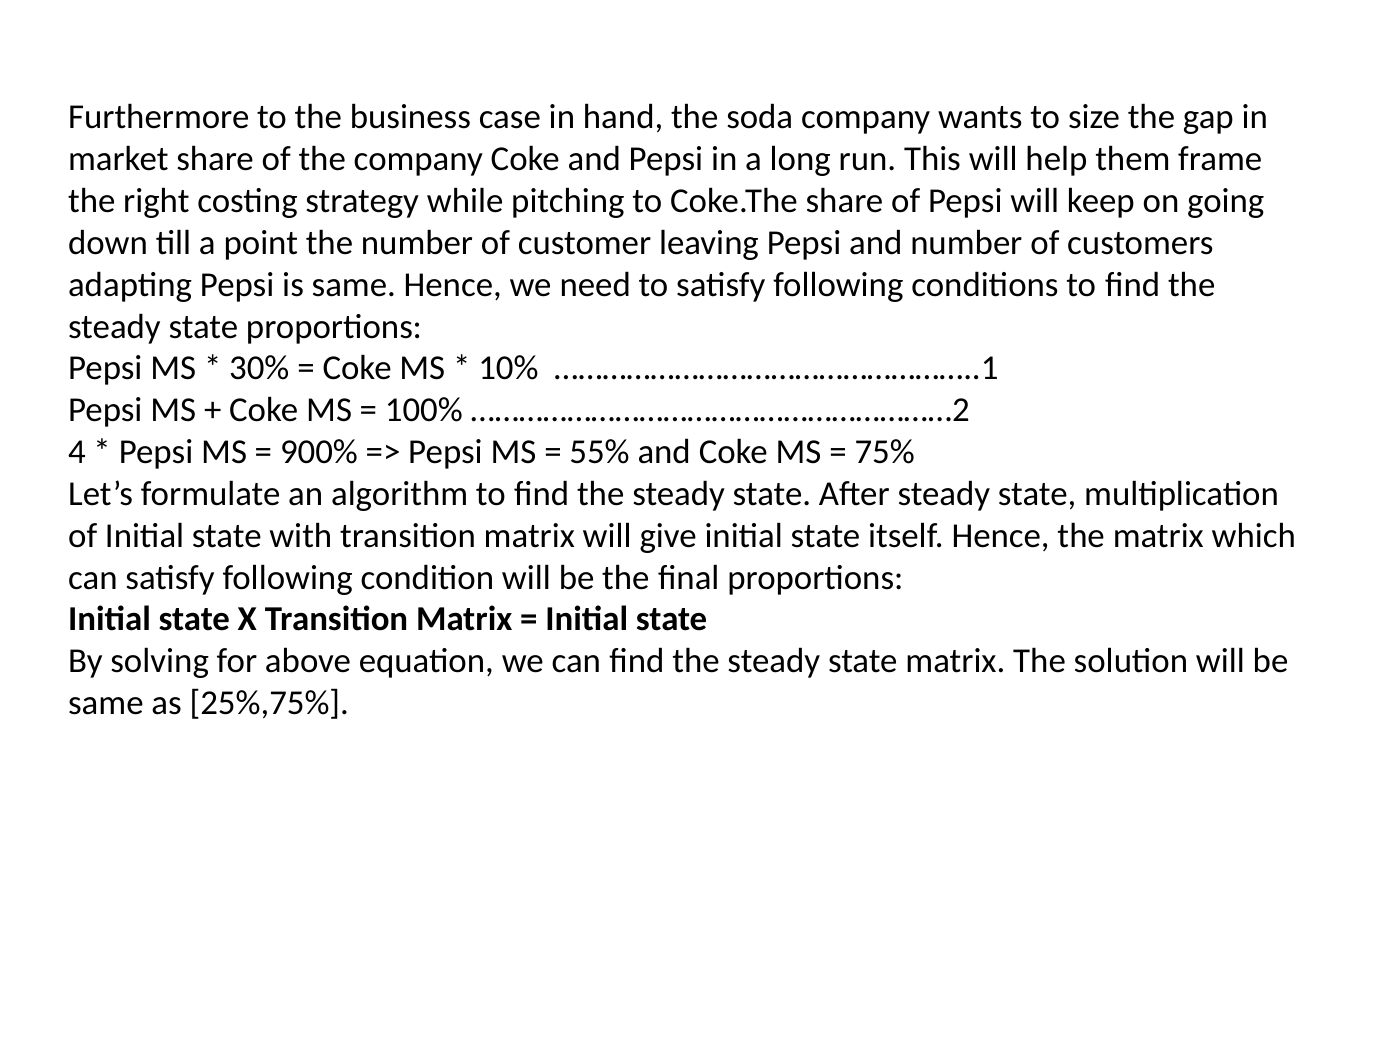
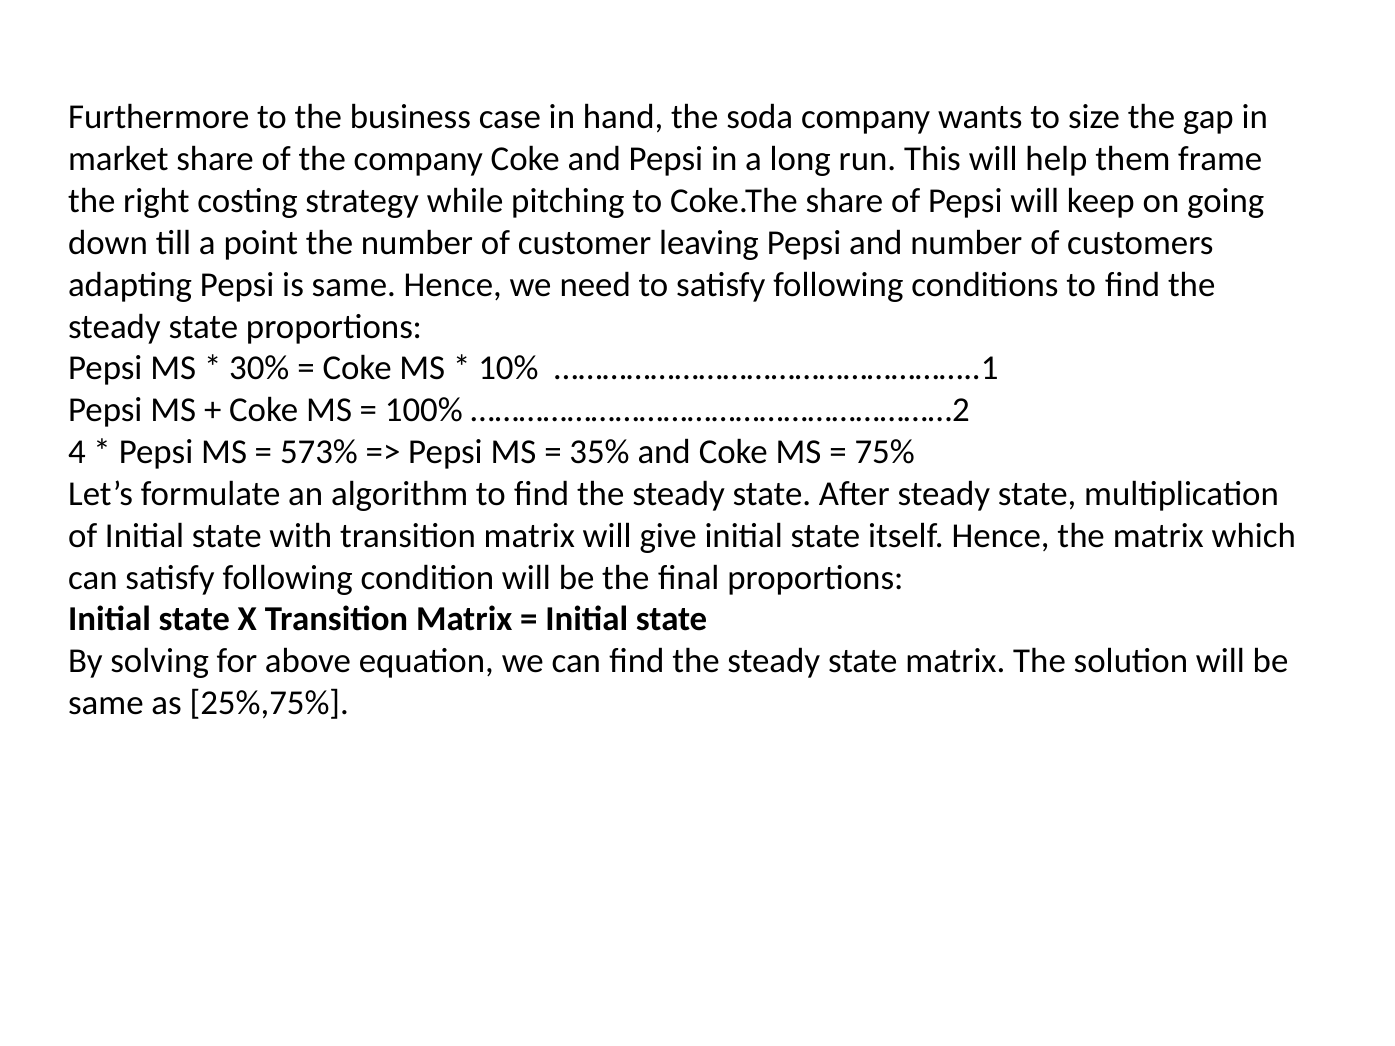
900%: 900% -> 573%
55%: 55% -> 35%
